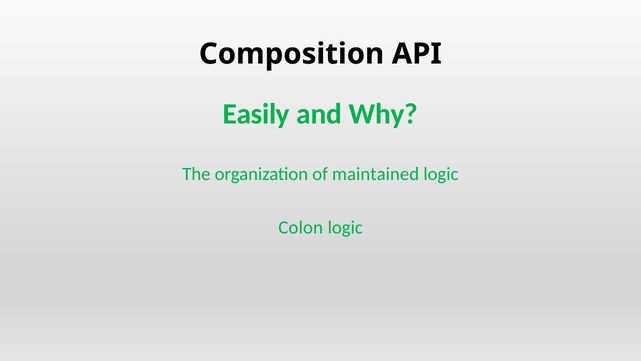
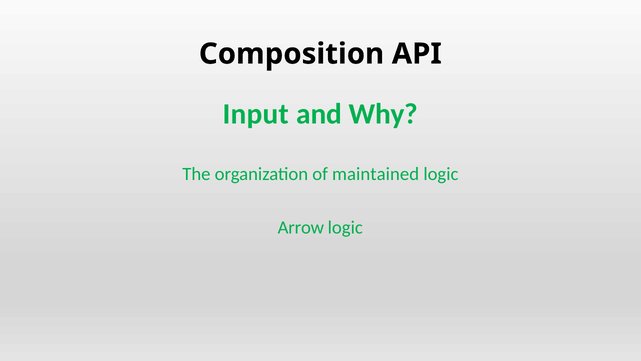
Easily: Easily -> Input
Colon: Colon -> Arrow
